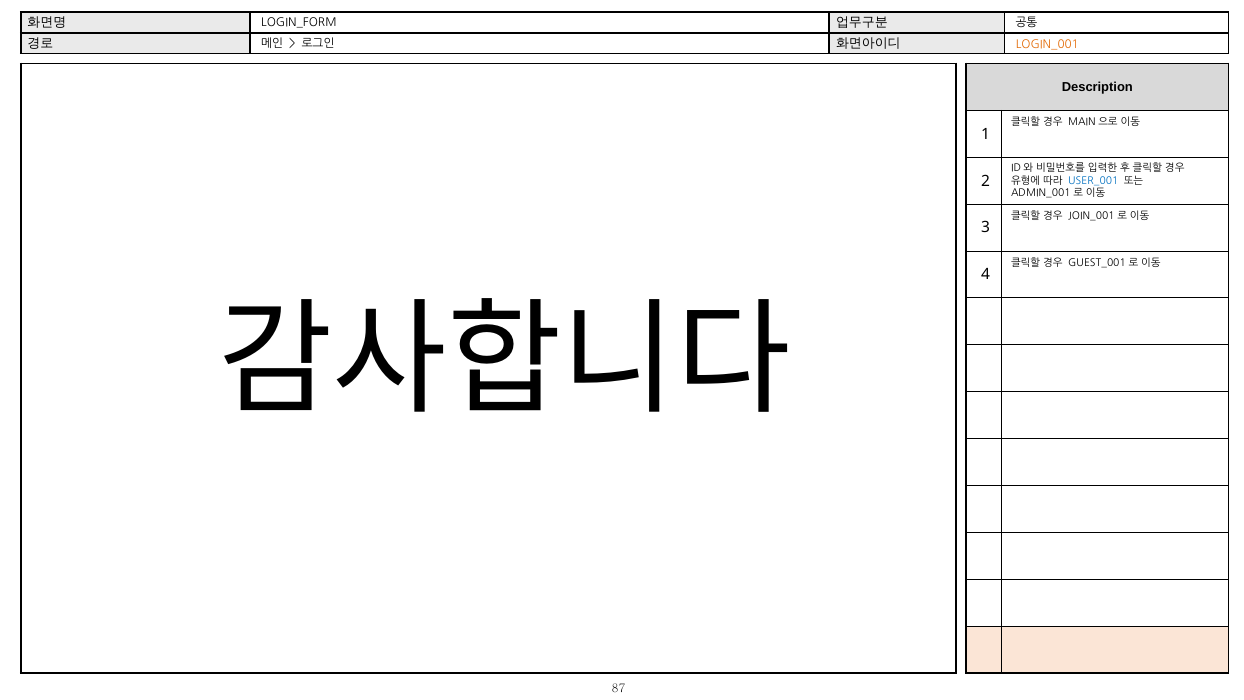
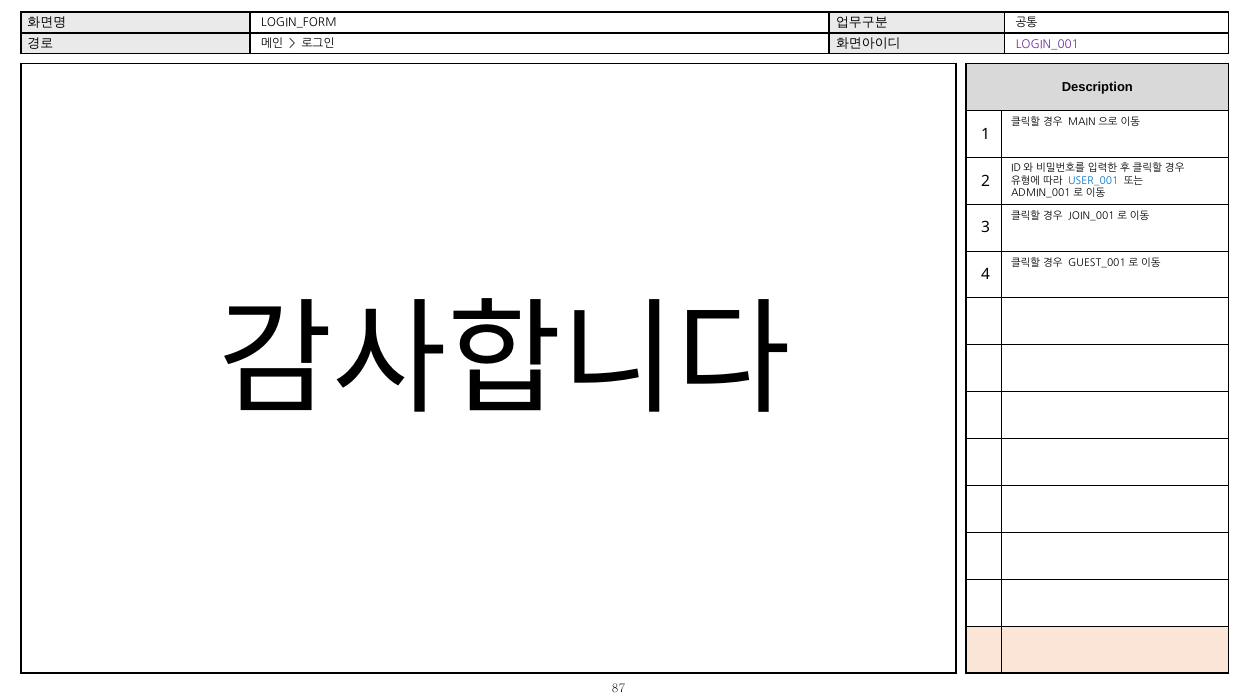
LOGIN_001 colour: orange -> purple
